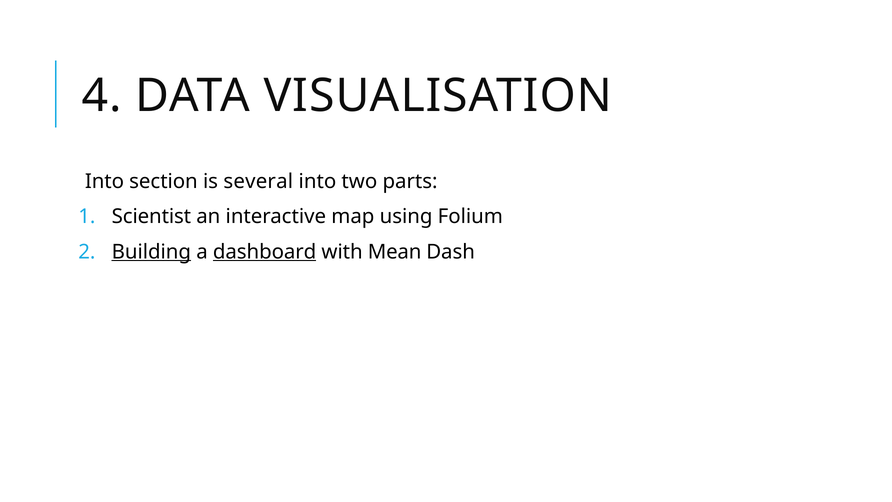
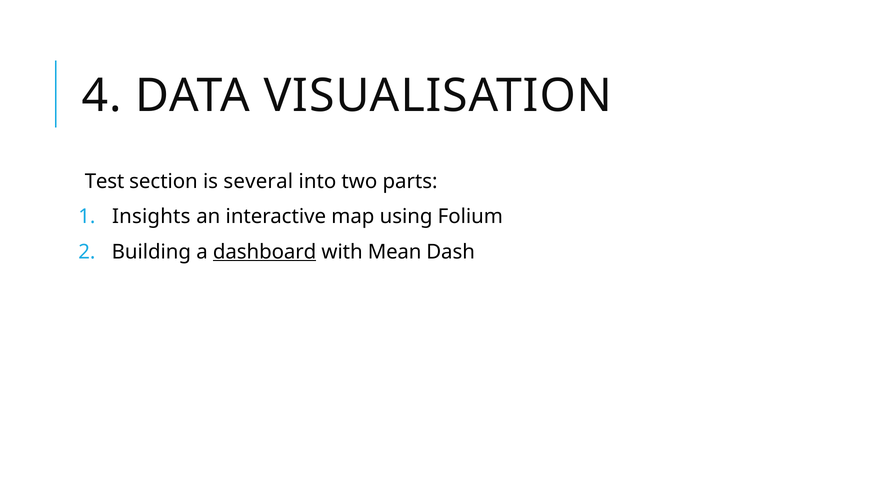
Into at (104, 181): Into -> Test
Scientist: Scientist -> Insights
Building underline: present -> none
